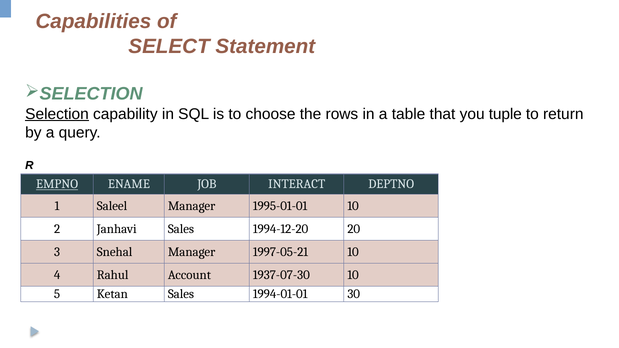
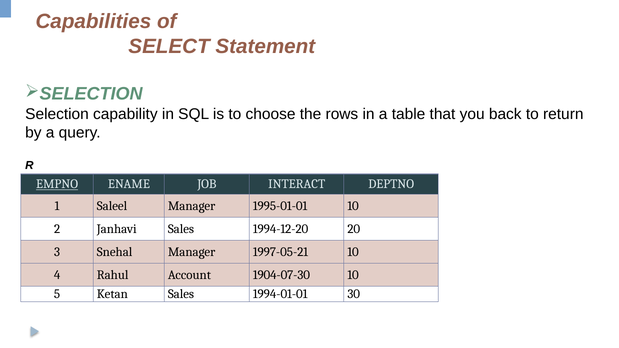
Selection underline: present -> none
tuple: tuple -> back
1937-07-30: 1937-07-30 -> 1904-07-30
